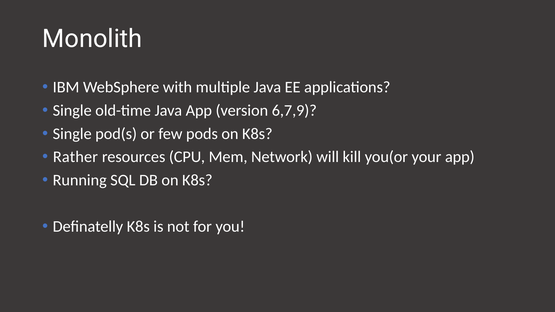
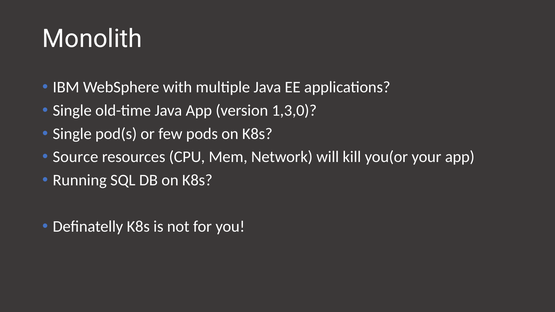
6,7,9: 6,7,9 -> 1,3,0
Rather: Rather -> Source
